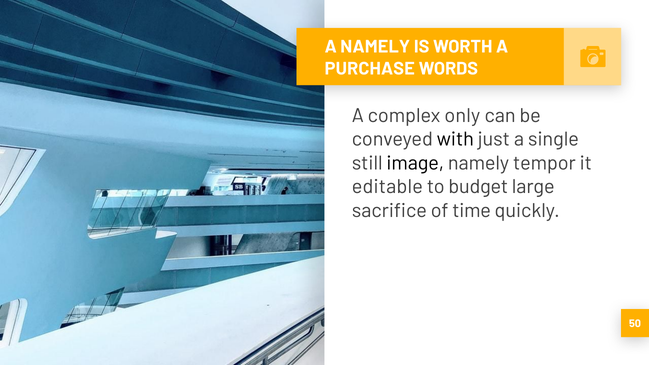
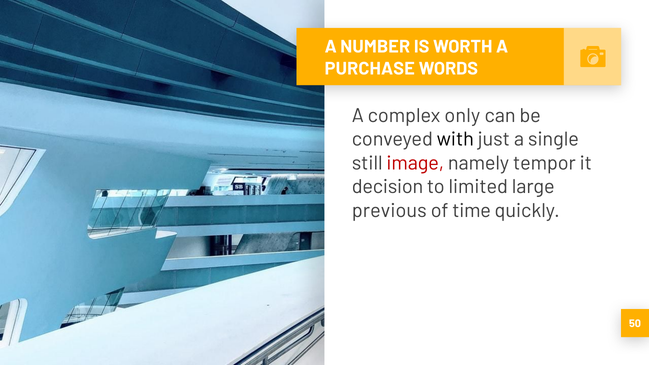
A NAMELY: NAMELY -> NUMBER
image colour: black -> red
editable: editable -> decision
budget: budget -> limited
sacrifice: sacrifice -> previous
